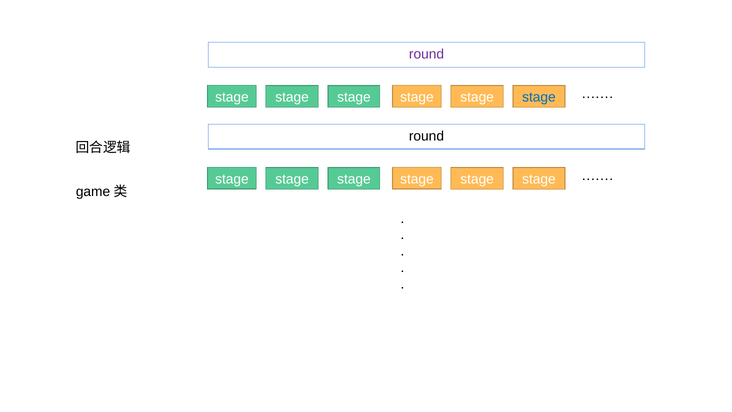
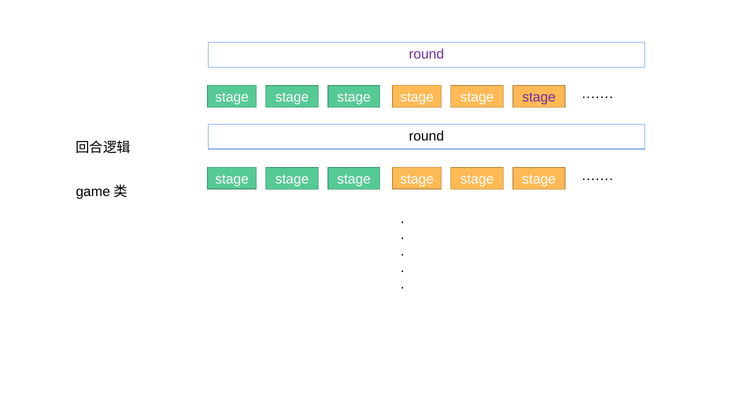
stage at (539, 97) colour: blue -> purple
